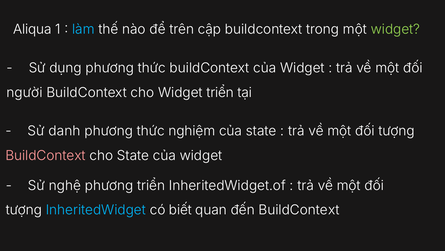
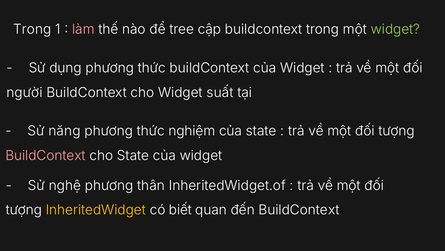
Aliqua at (32, 29): Aliqua -> Trong
làm colour: light blue -> pink
trên: trên -> tree
Widget triển: triển -> suất
danh: danh -> năng
phương triển: triển -> thân
InheritedWidget colour: light blue -> yellow
